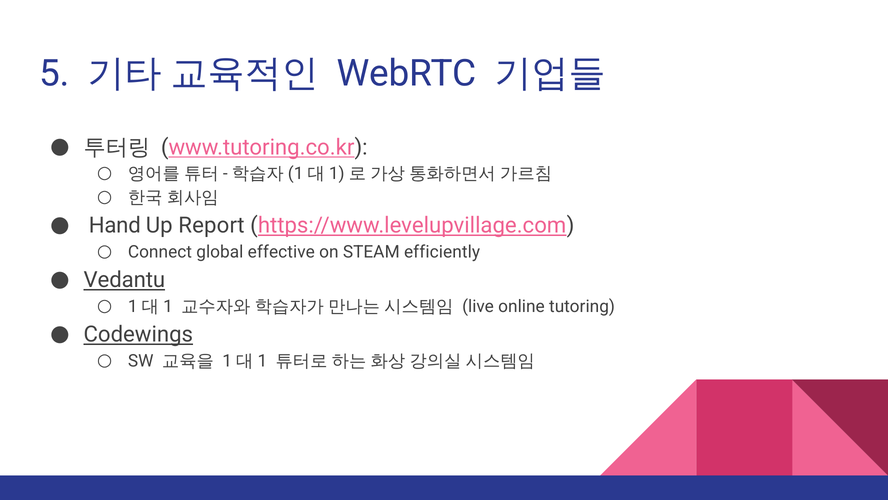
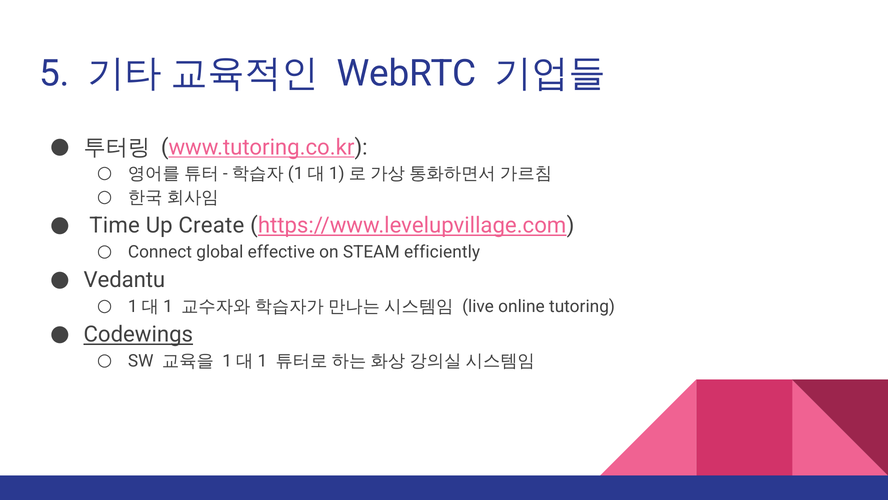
Hand: Hand -> Time
Report: Report -> Create
Vedantu underline: present -> none
